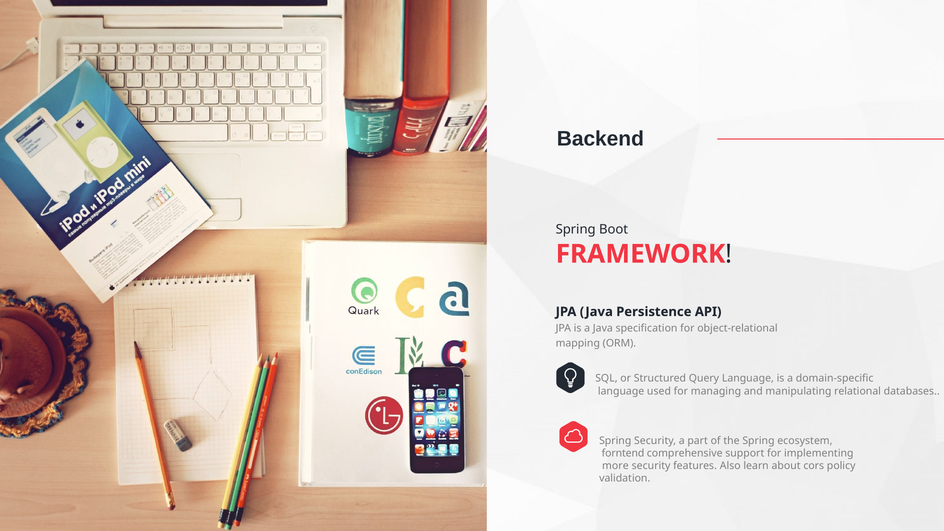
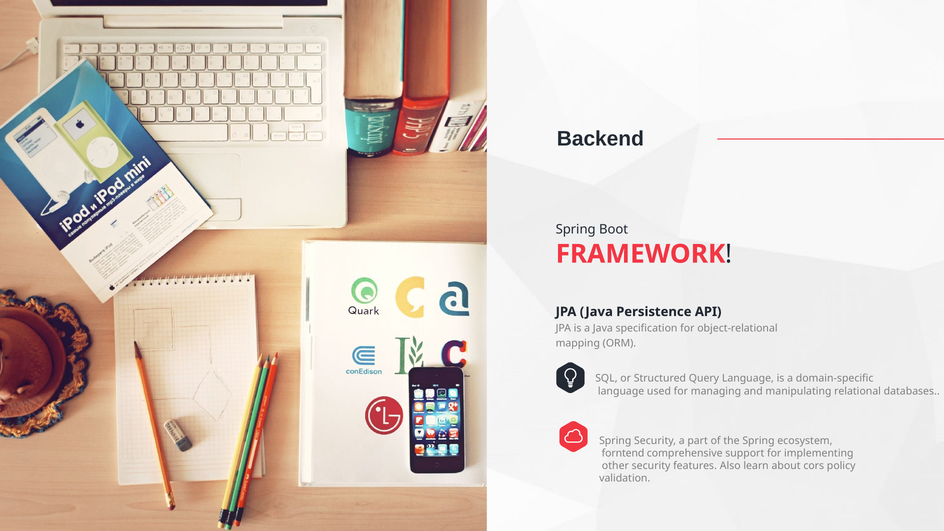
more: more -> other
